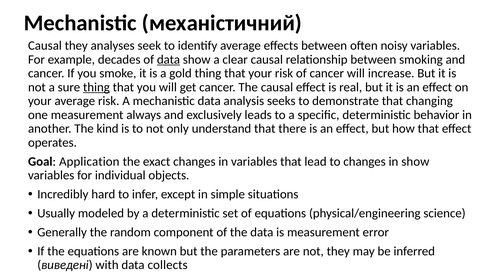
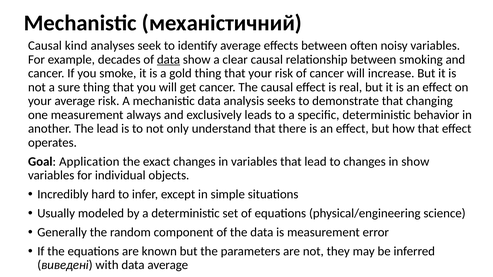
Causal they: they -> kind
thing at (96, 87) underline: present -> none
The kind: kind -> lead
data collects: collects -> average
